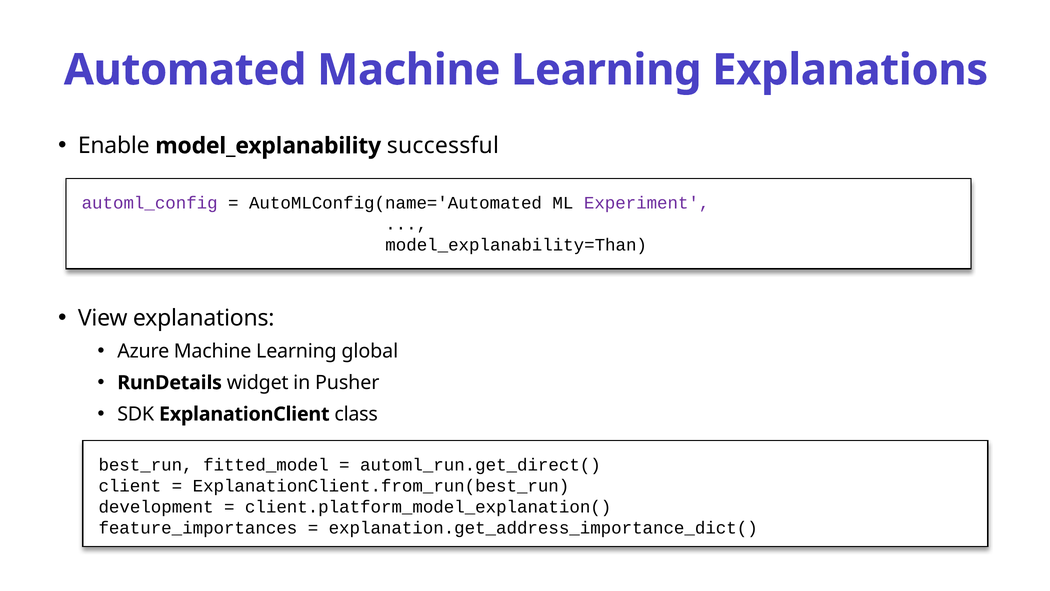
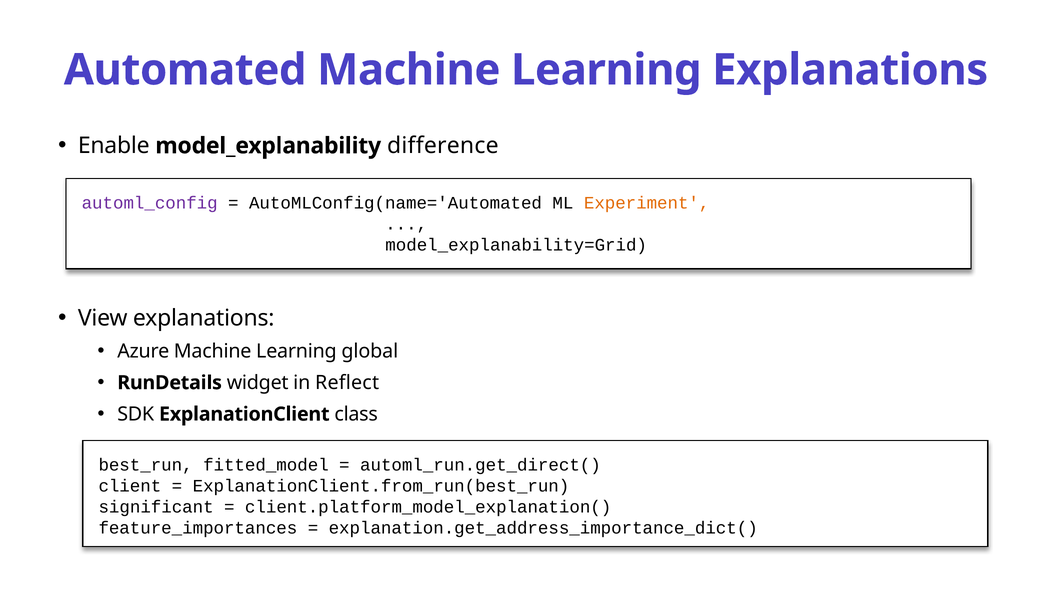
successful: successful -> difference
Experiment colour: purple -> orange
model_explanability=Than: model_explanability=Than -> model_explanability=Grid
Pusher: Pusher -> Reflect
development: development -> significant
